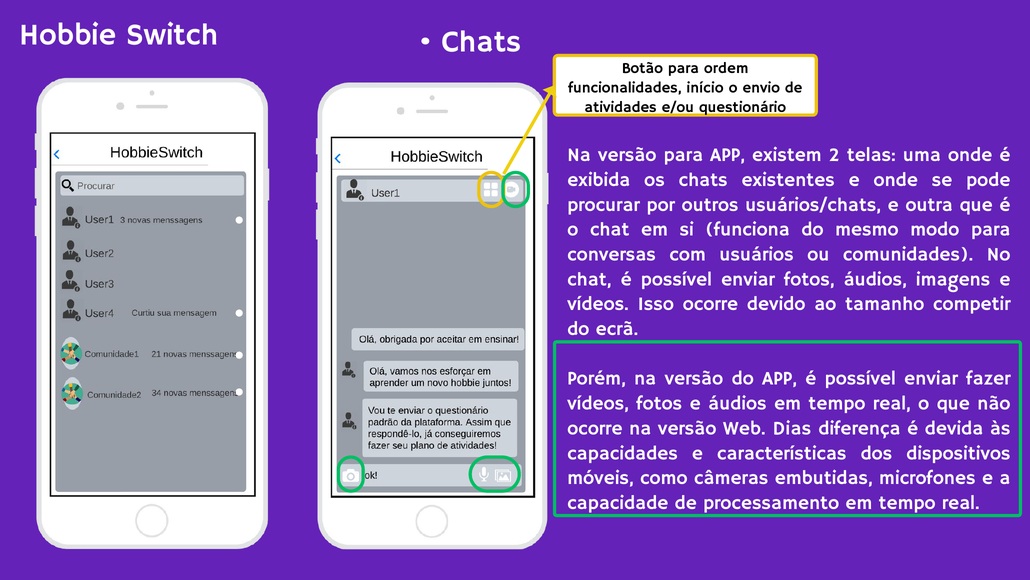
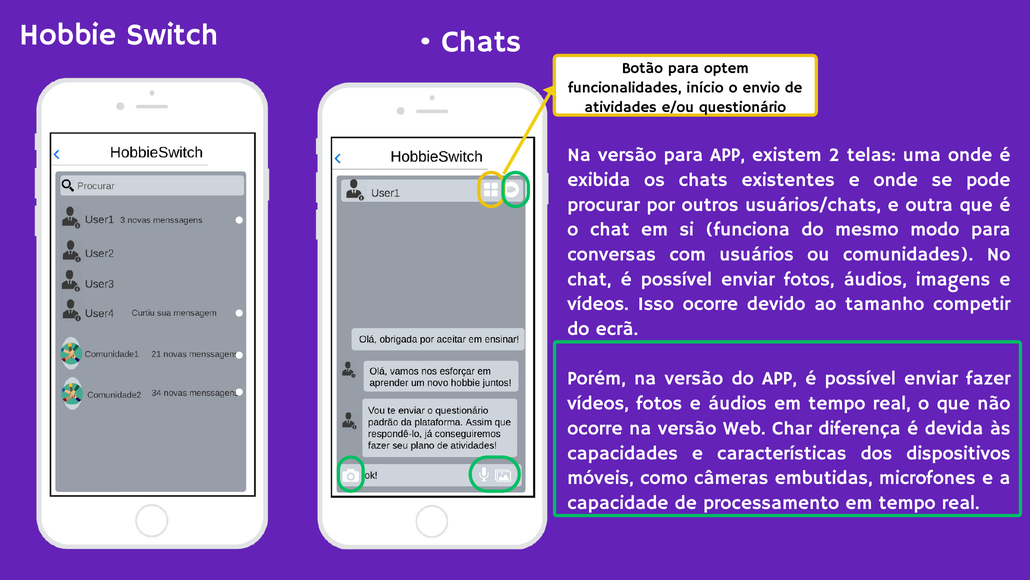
ordem: ordem -> optem
Dias: Dias -> Char
